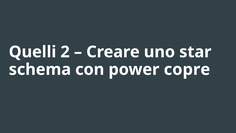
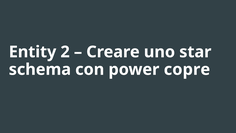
Quelli: Quelli -> Entity
